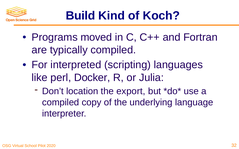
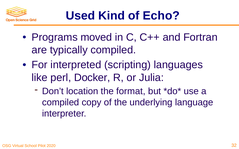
Build: Build -> Used
Koch: Koch -> Echo
export: export -> format
